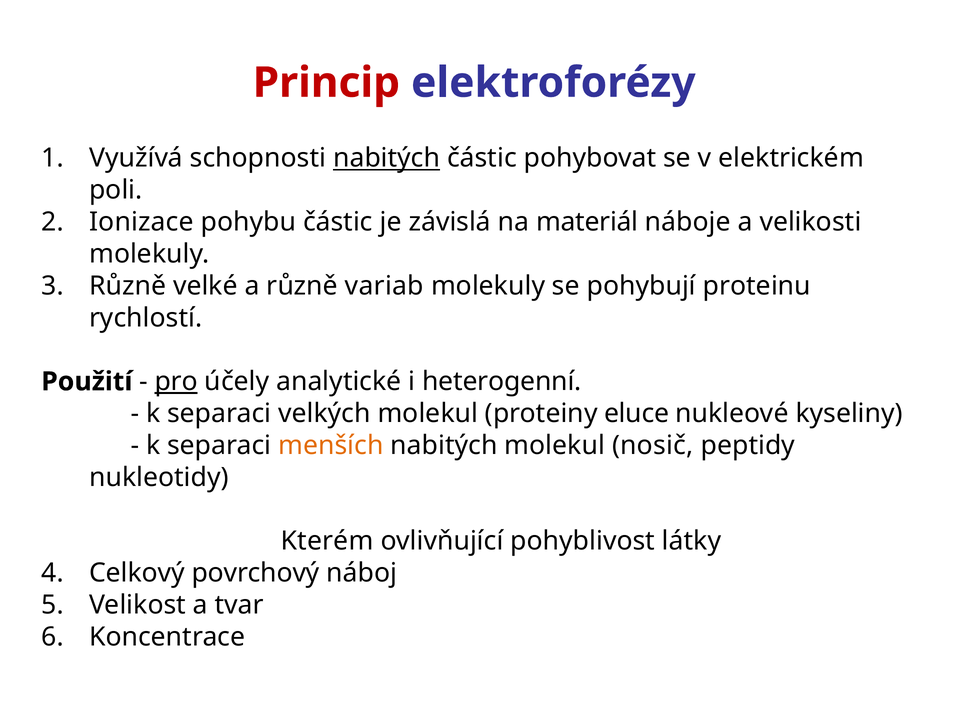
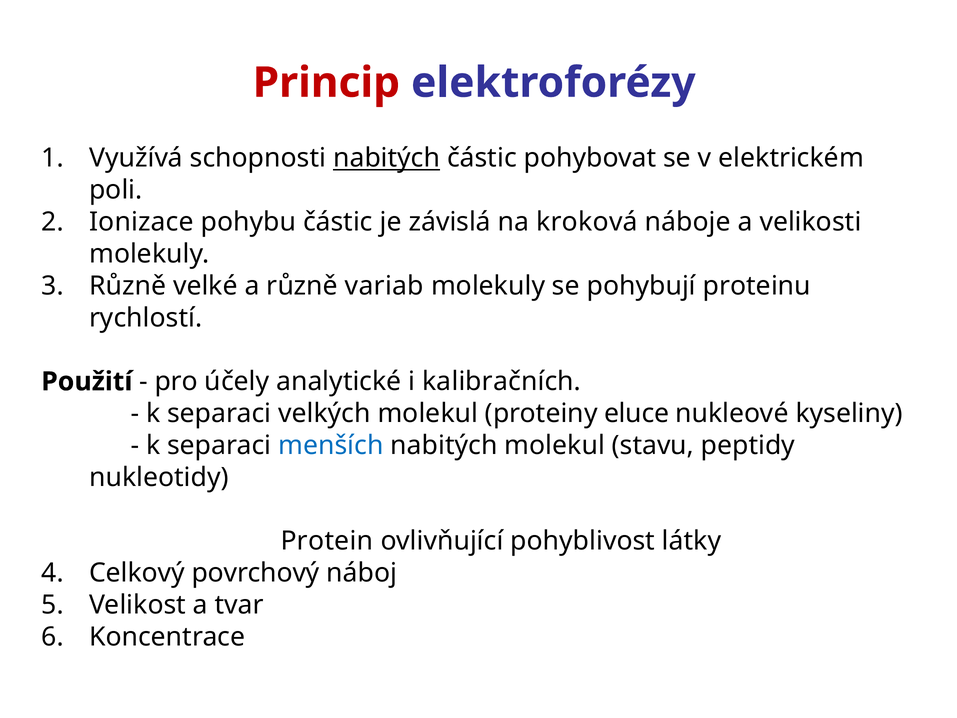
materiál: materiál -> kroková
pro underline: present -> none
heterogenní: heterogenní -> kalibračních
menších colour: orange -> blue
nosič: nosič -> stavu
Kterém: Kterém -> Protein
